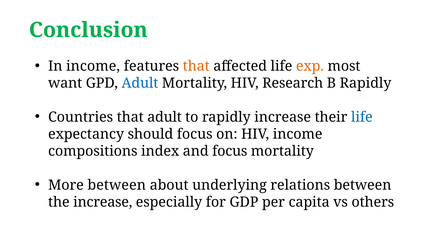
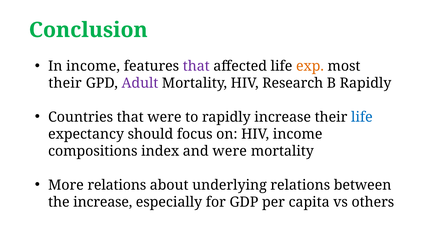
that at (196, 66) colour: orange -> purple
want at (65, 83): want -> their
Adult at (140, 83) colour: blue -> purple
that adult: adult -> were
and focus: focus -> were
More between: between -> relations
